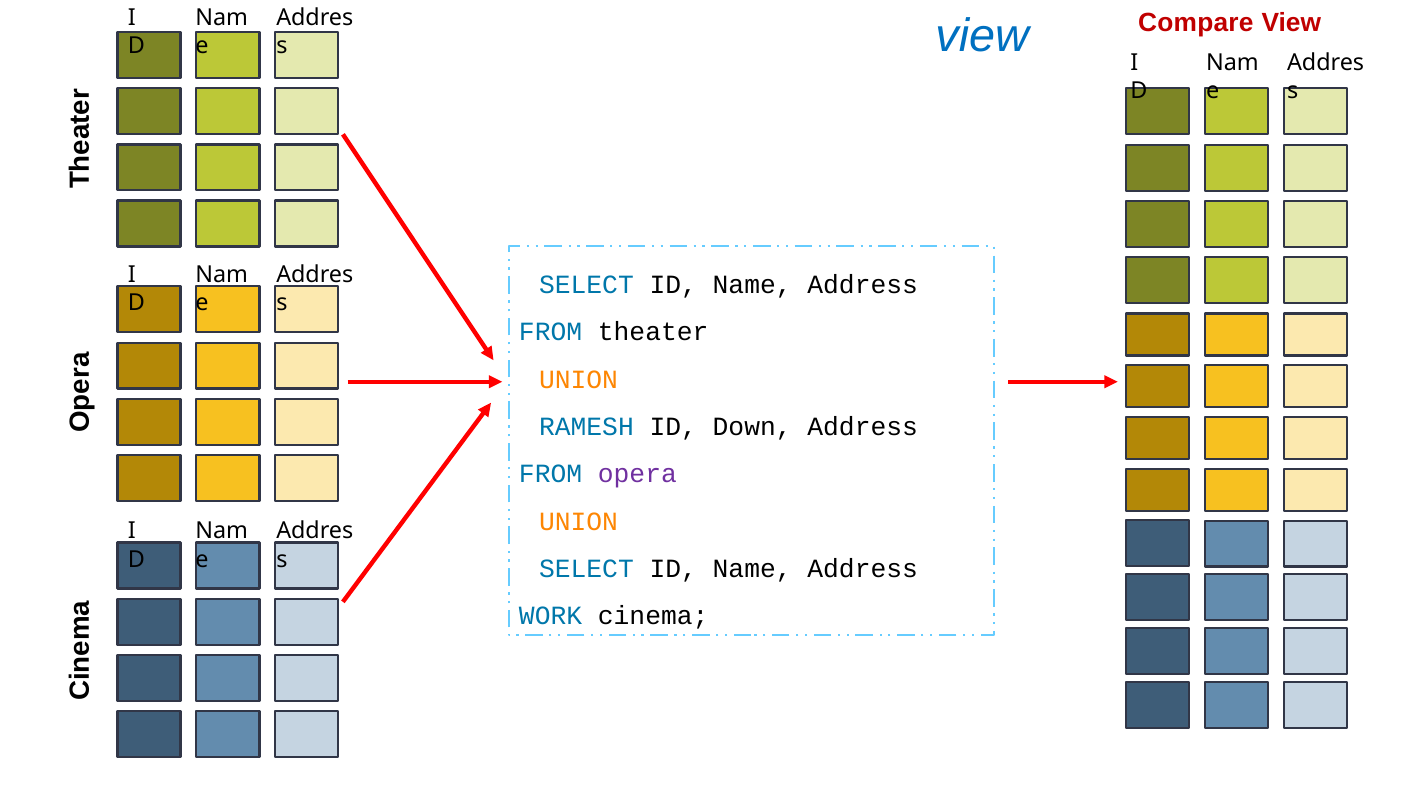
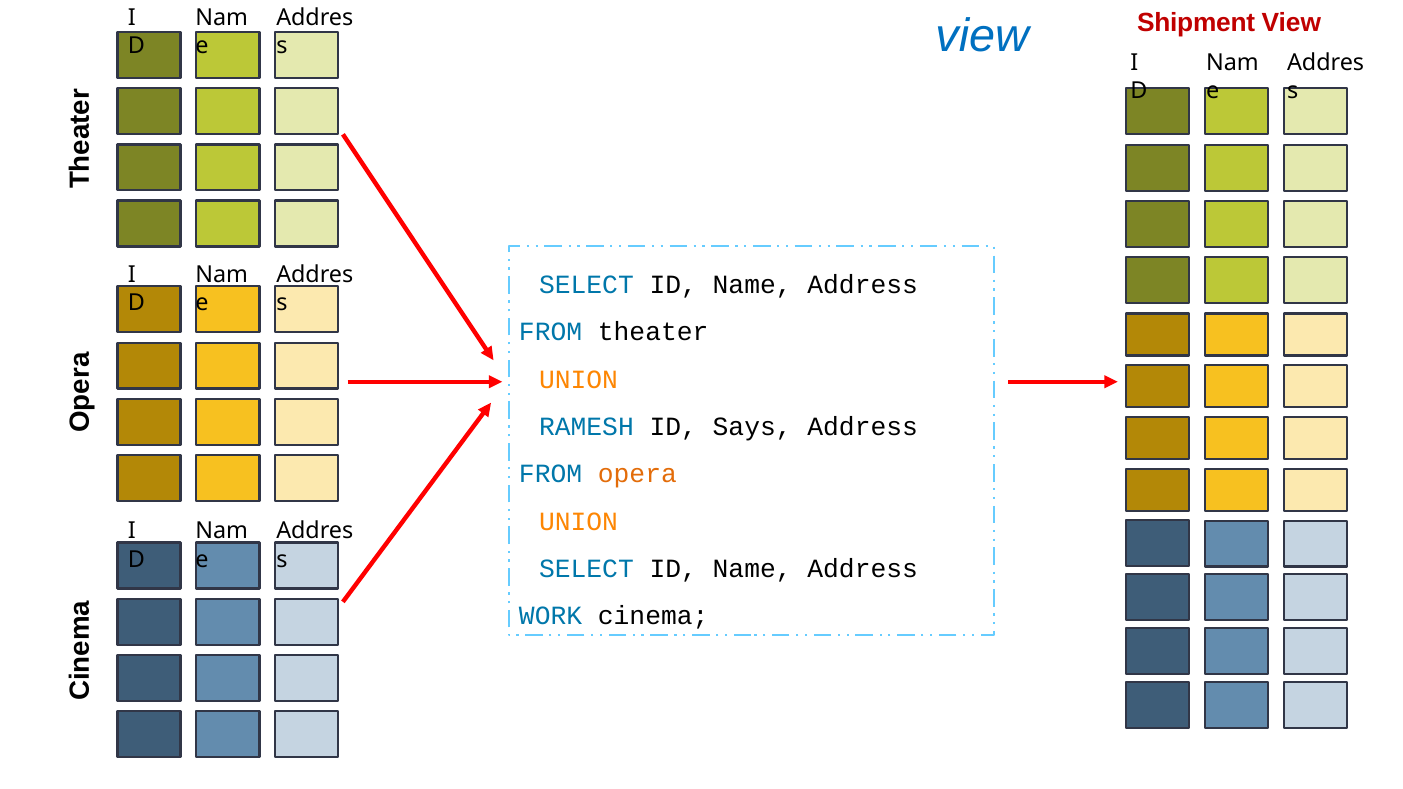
Compare: Compare -> Shipment
Down: Down -> Says
opera colour: purple -> orange
